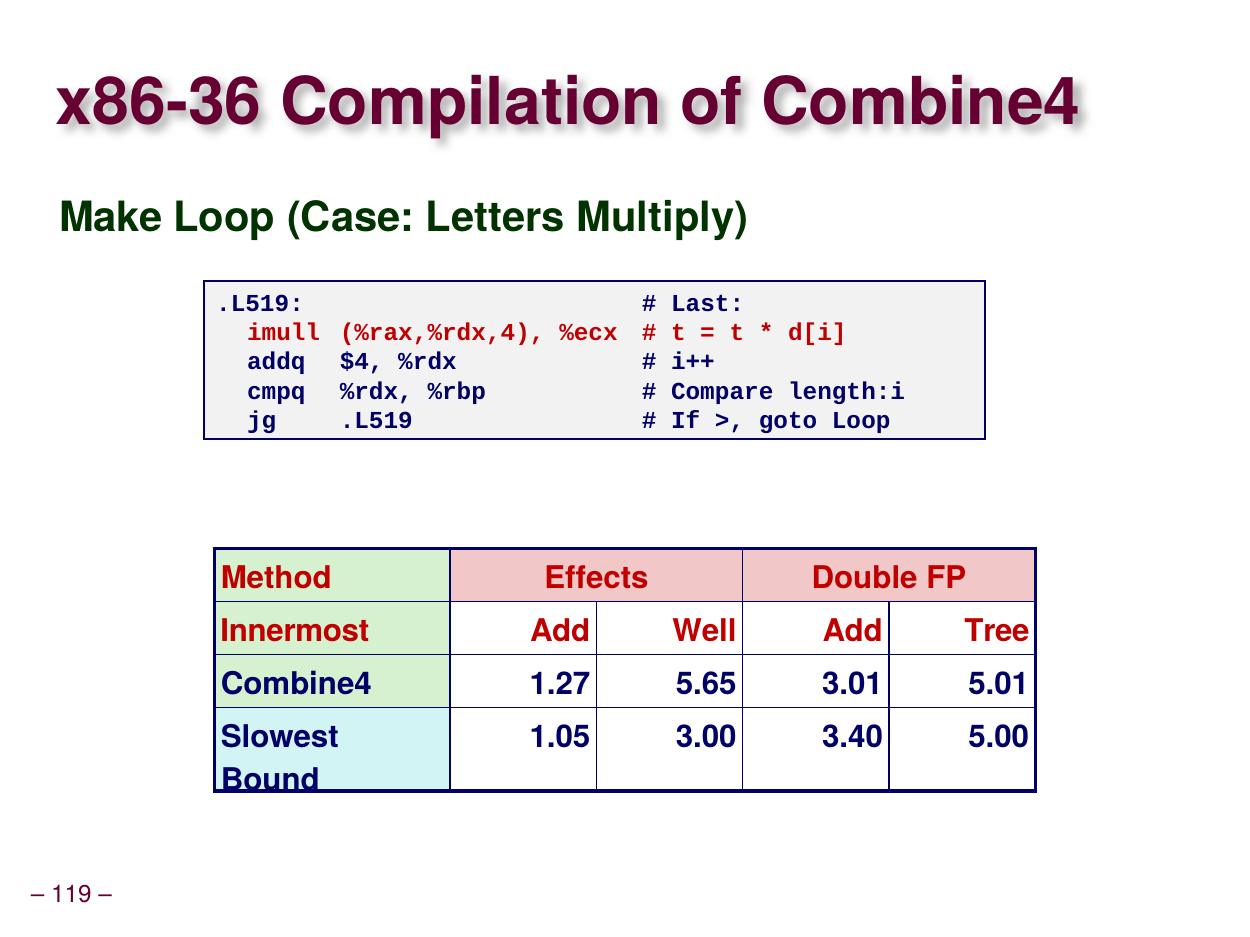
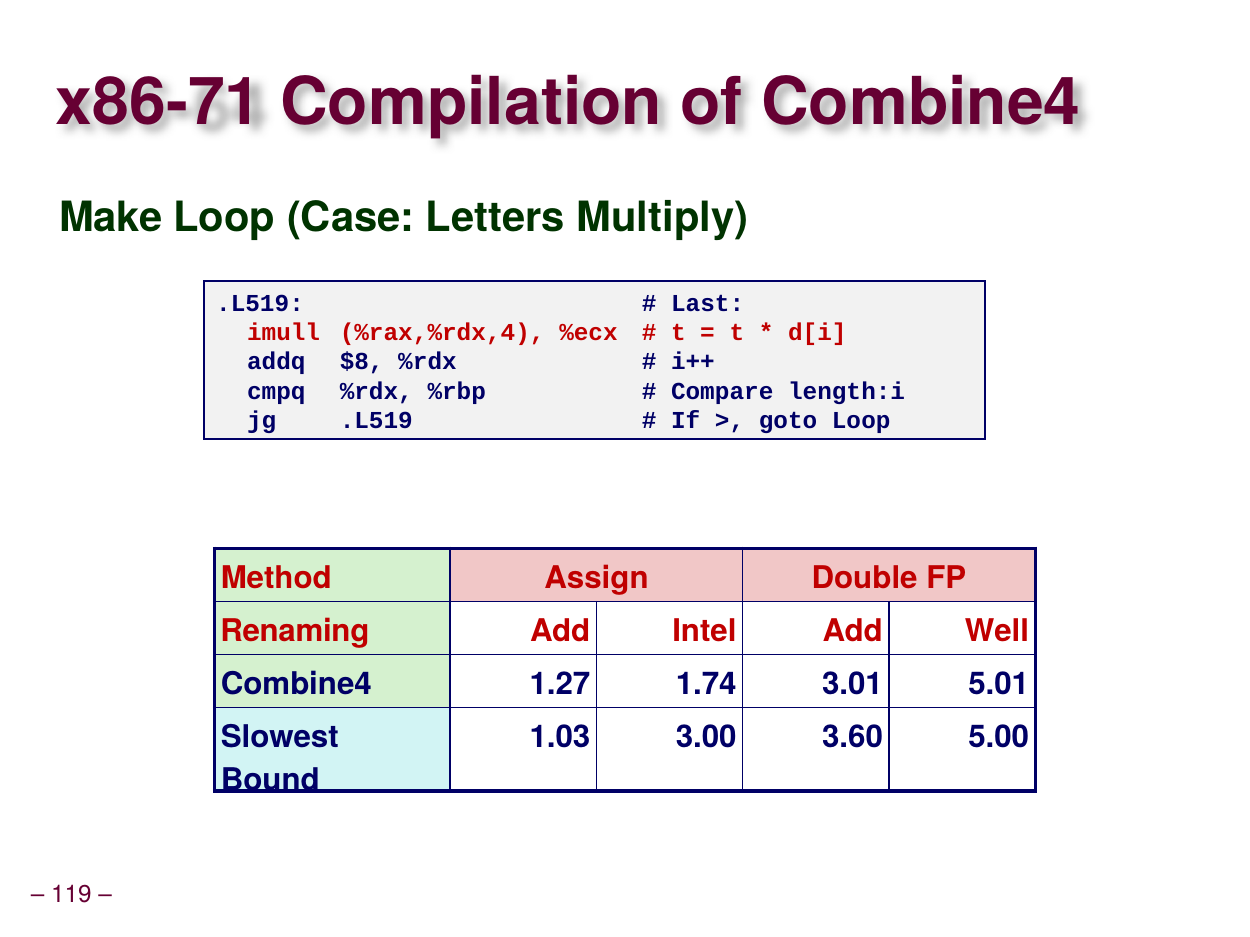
x86-36: x86-36 -> x86-71
$4: $4 -> $8
Effects: Effects -> Assign
Innermost: Innermost -> Renaming
Well: Well -> Intel
Tree: Tree -> Well
5.65: 5.65 -> 1.74
1.05: 1.05 -> 1.03
3.40: 3.40 -> 3.60
